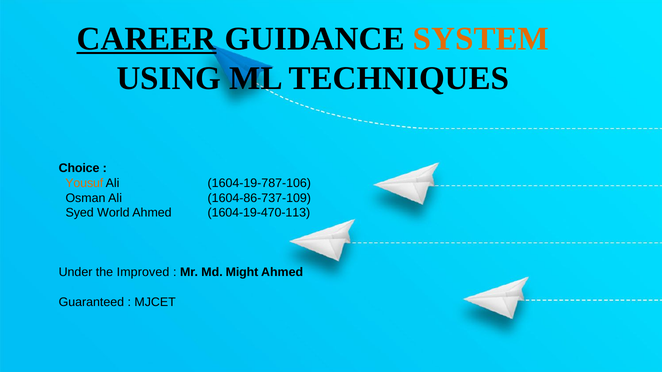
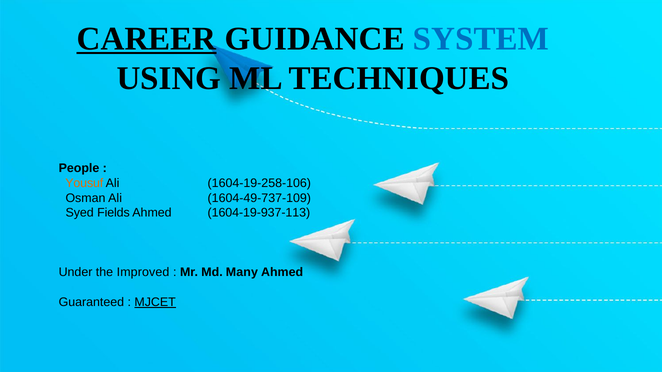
SYSTEM colour: orange -> blue
Choice: Choice -> People
1604-19-787-106: 1604-19-787-106 -> 1604-19-258-106
1604-86-737-109: 1604-86-737-109 -> 1604-49-737-109
World: World -> Fields
1604-19-470-113: 1604-19-470-113 -> 1604-19-937-113
Might: Might -> Many
MJCET underline: none -> present
